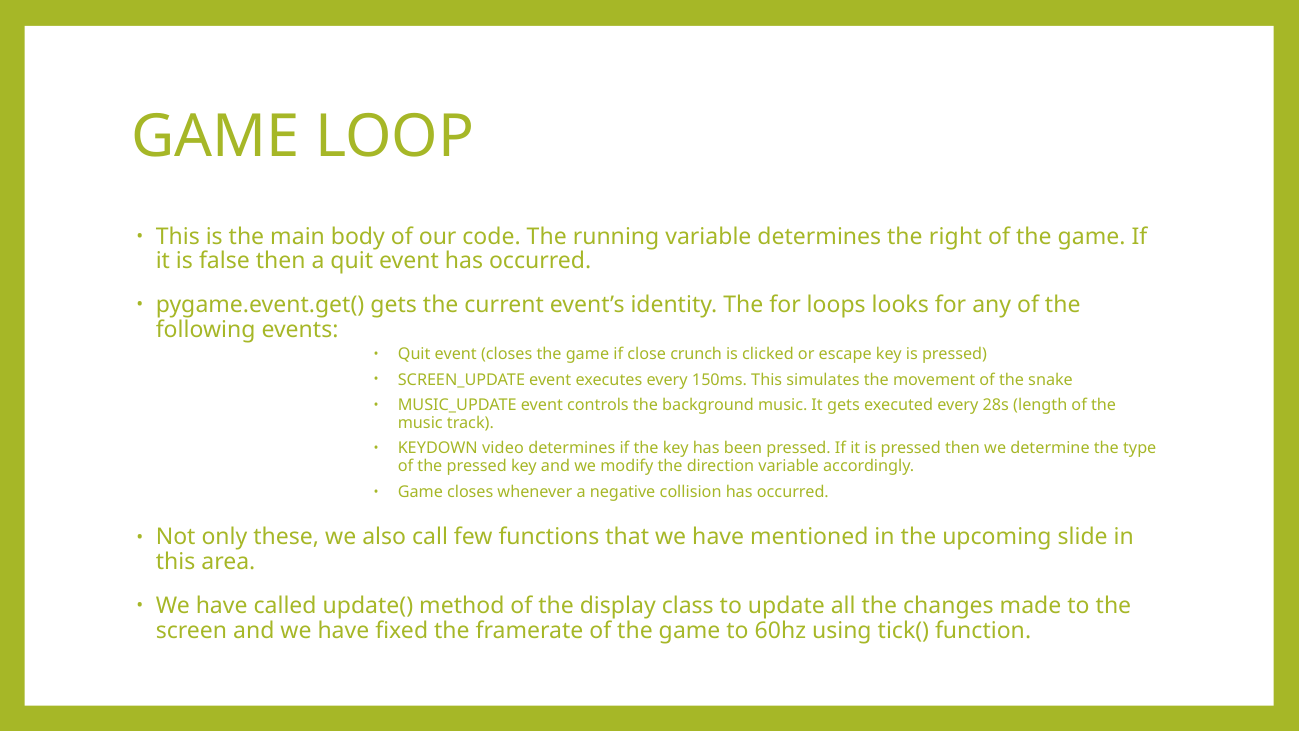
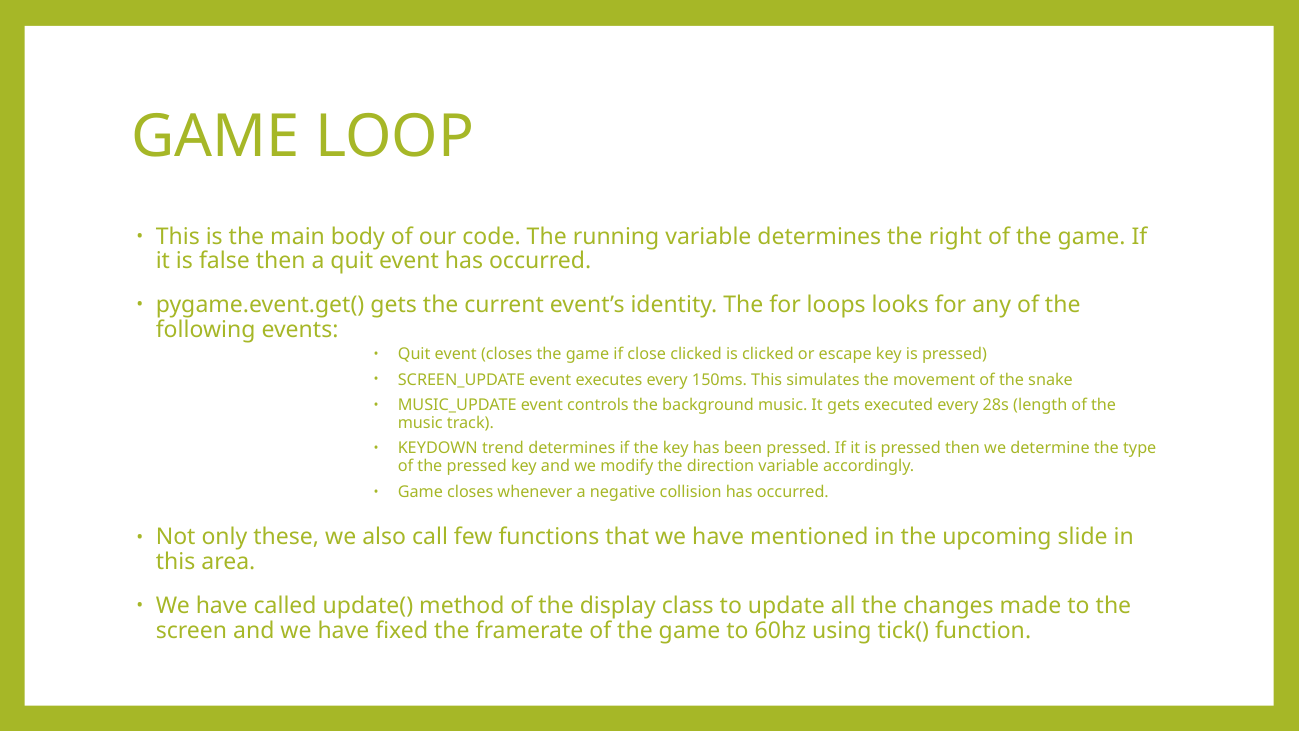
close crunch: crunch -> clicked
video: video -> trend
